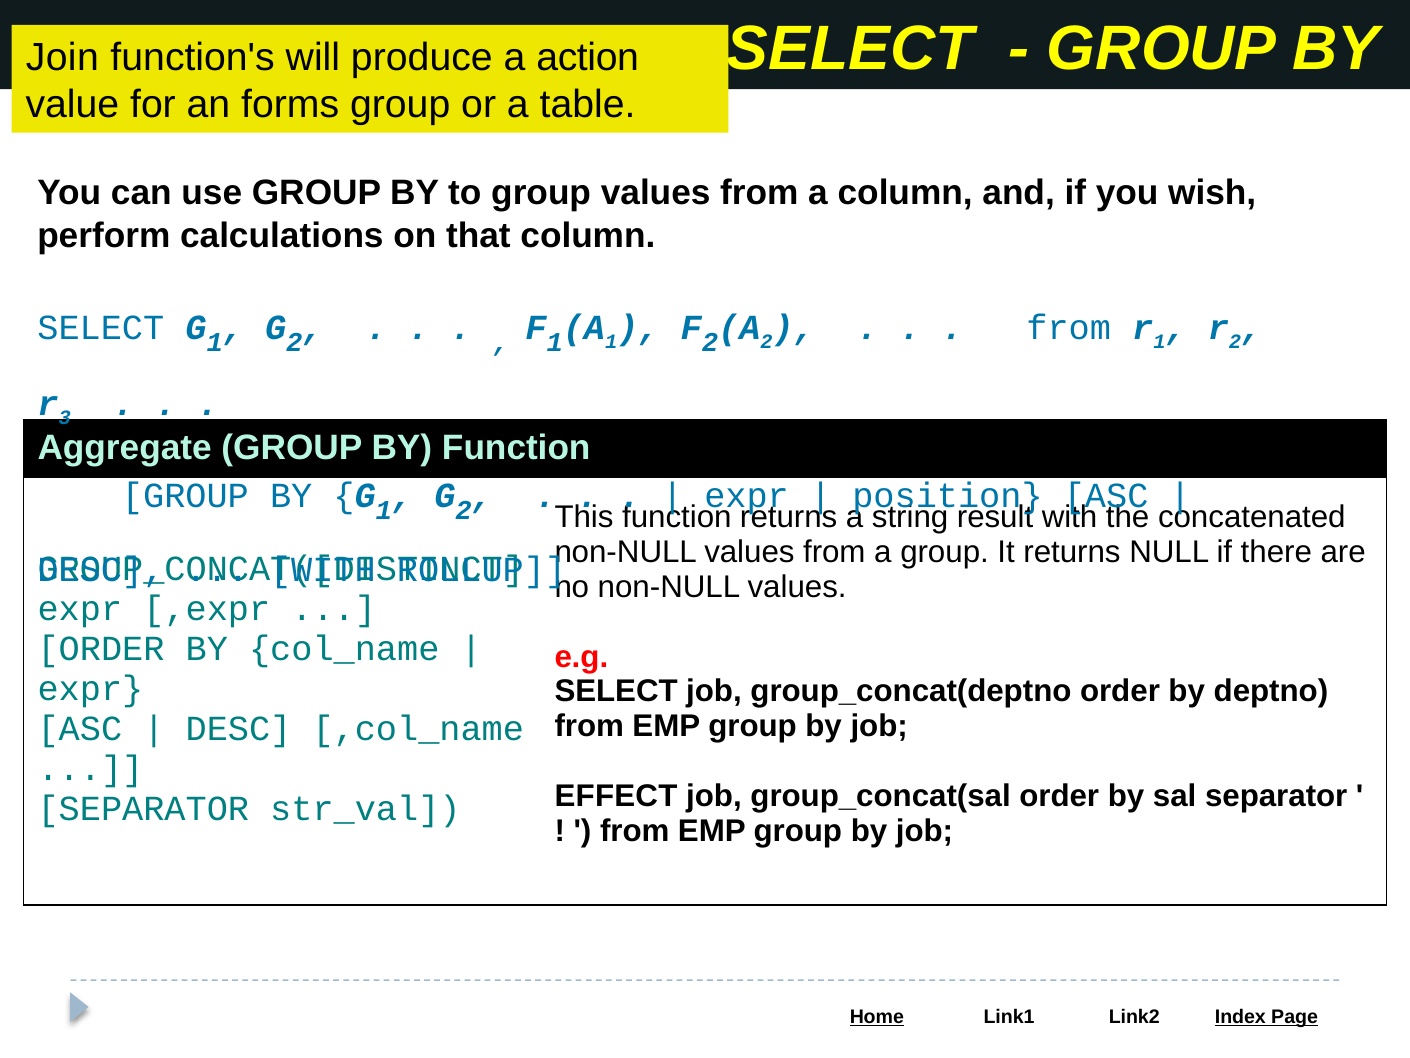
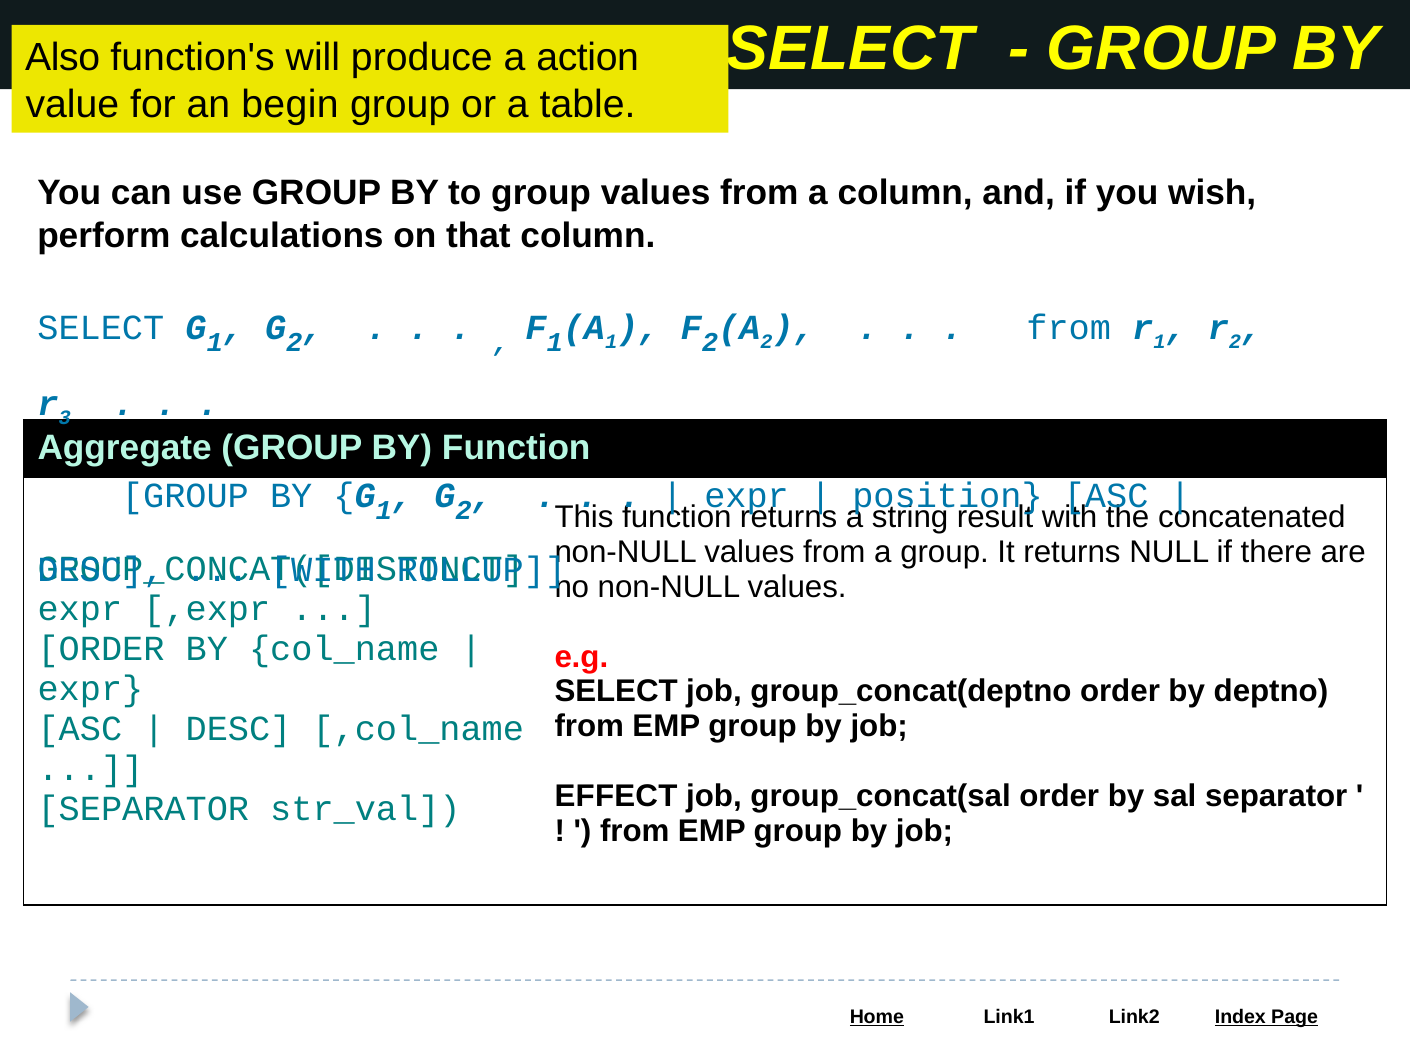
Join: Join -> Also
forms: forms -> begin
